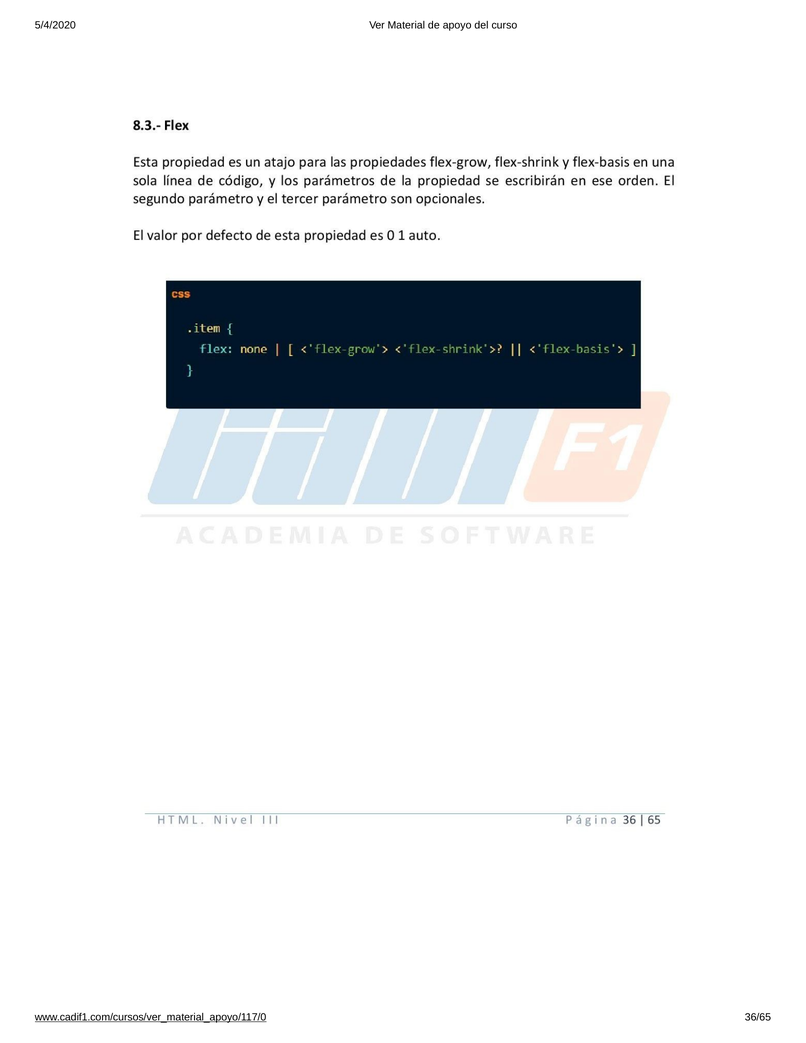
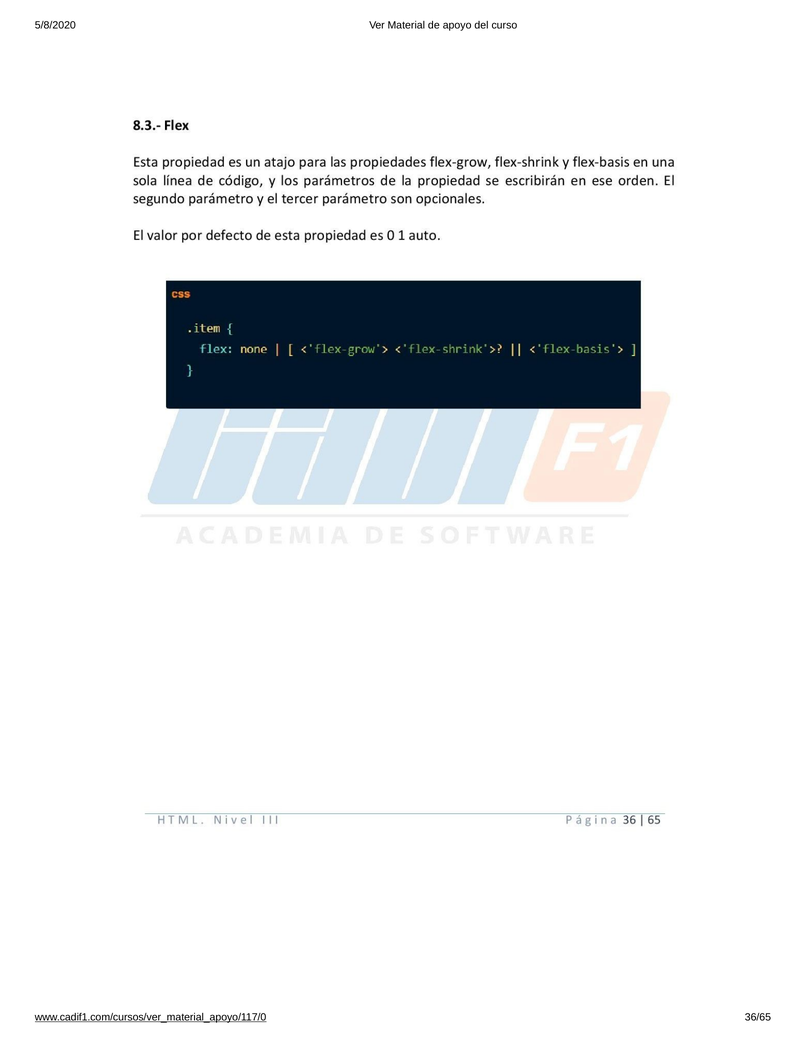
5/4/2020: 5/4/2020 -> 5/8/2020
